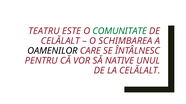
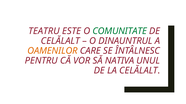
SCHIMBAREA: SCHIMBAREA -> DINAUNTRUL
OAMENILOR colour: black -> orange
NATIVE: NATIVE -> NATIVA
